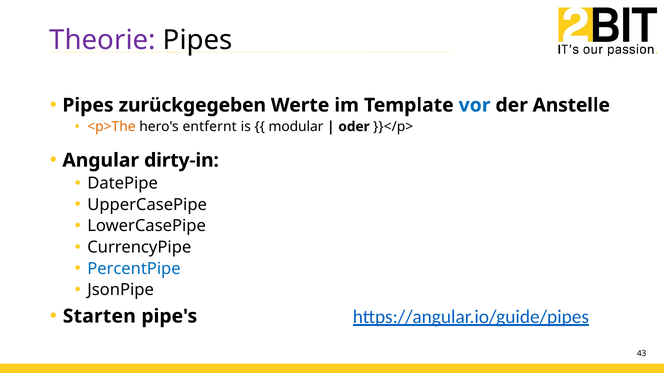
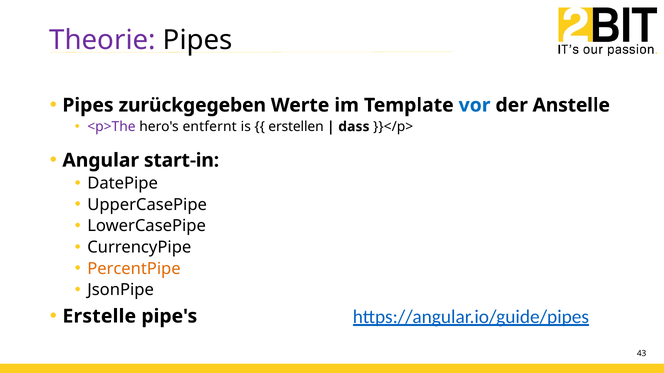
<p>The colour: orange -> purple
modular: modular -> erstellen
oder: oder -> dass
dirty-in: dirty-in -> start-in
PercentPipe colour: blue -> orange
Starten: Starten -> Erstelle
